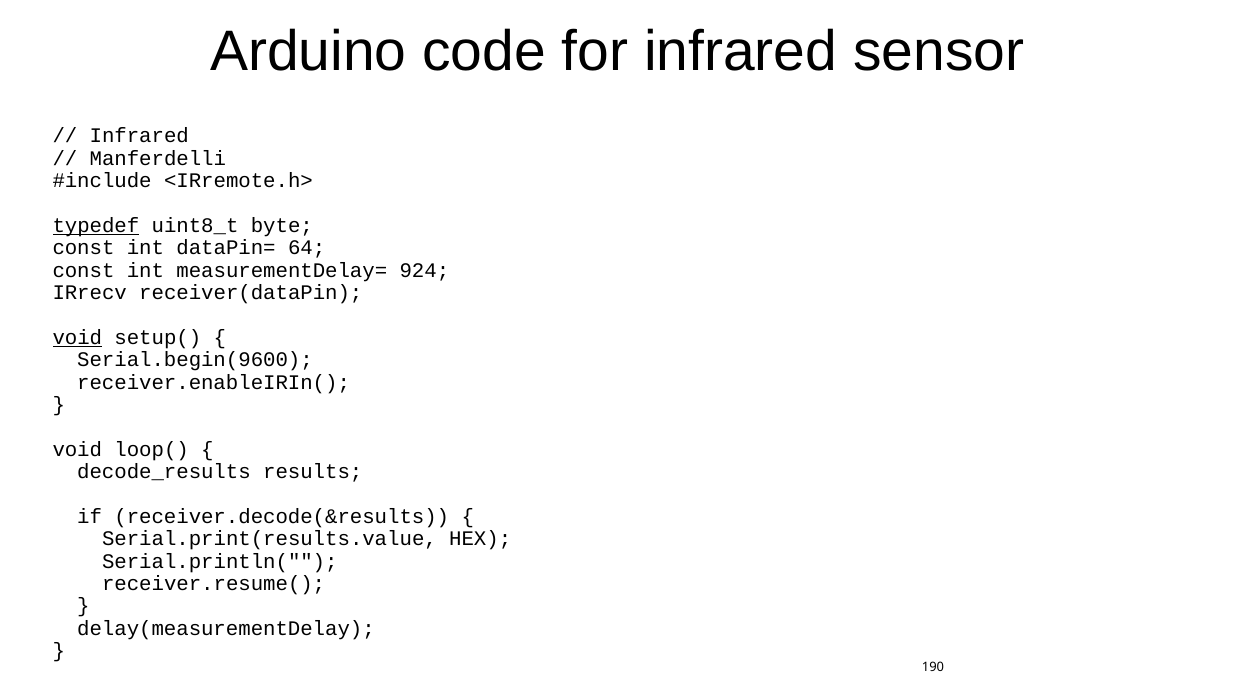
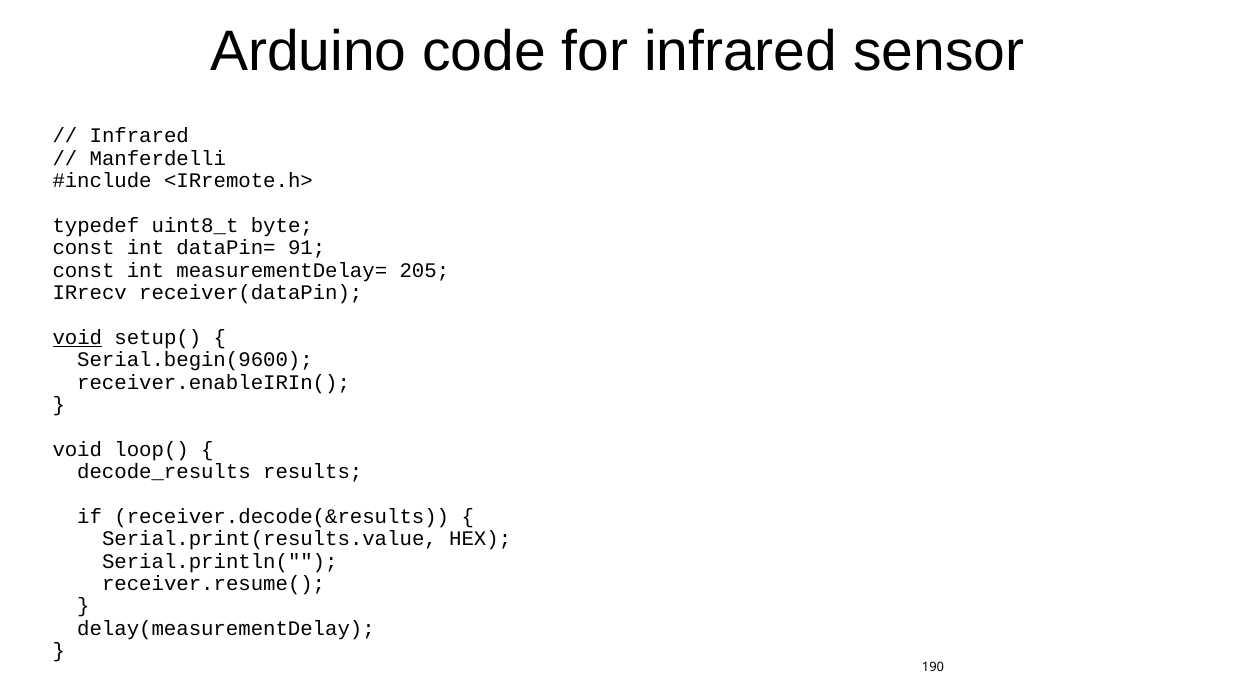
typedef underline: present -> none
64: 64 -> 91
924: 924 -> 205
